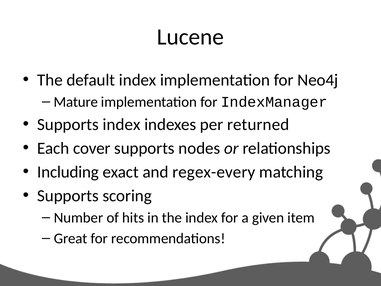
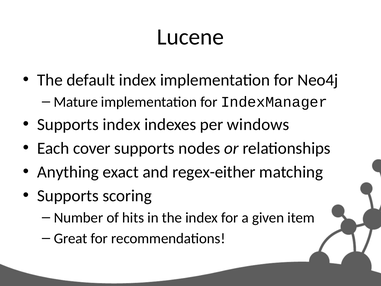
returned: returned -> windows
Including: Including -> Anything
regex-every: regex-every -> regex-either
